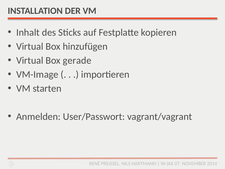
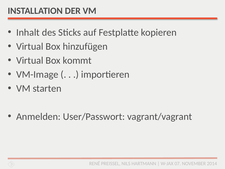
gerade: gerade -> kommt
